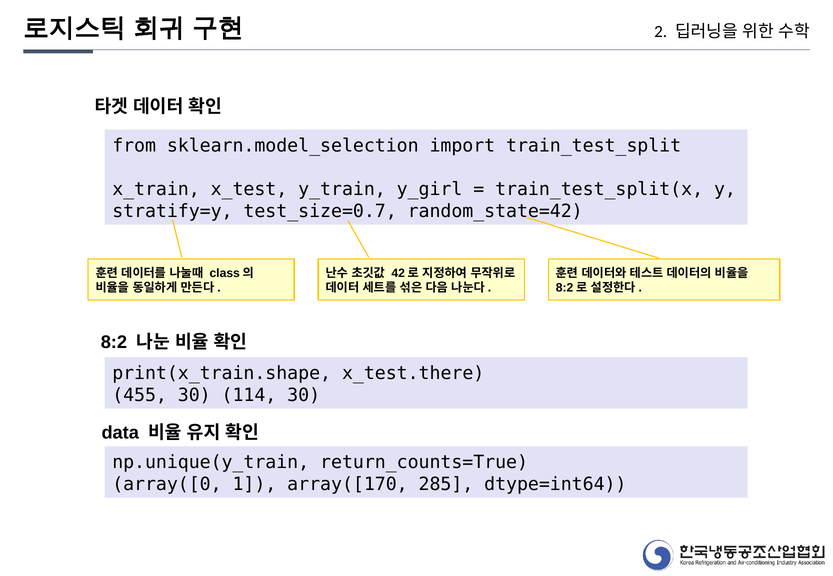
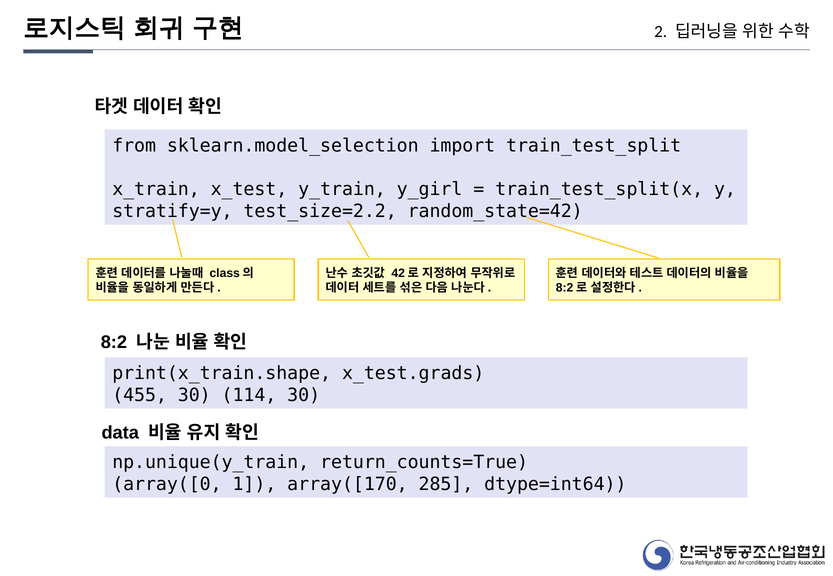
test_size=0.7: test_size=0.7 -> test_size=2.2
x_test.there: x_test.there -> x_test.grads
